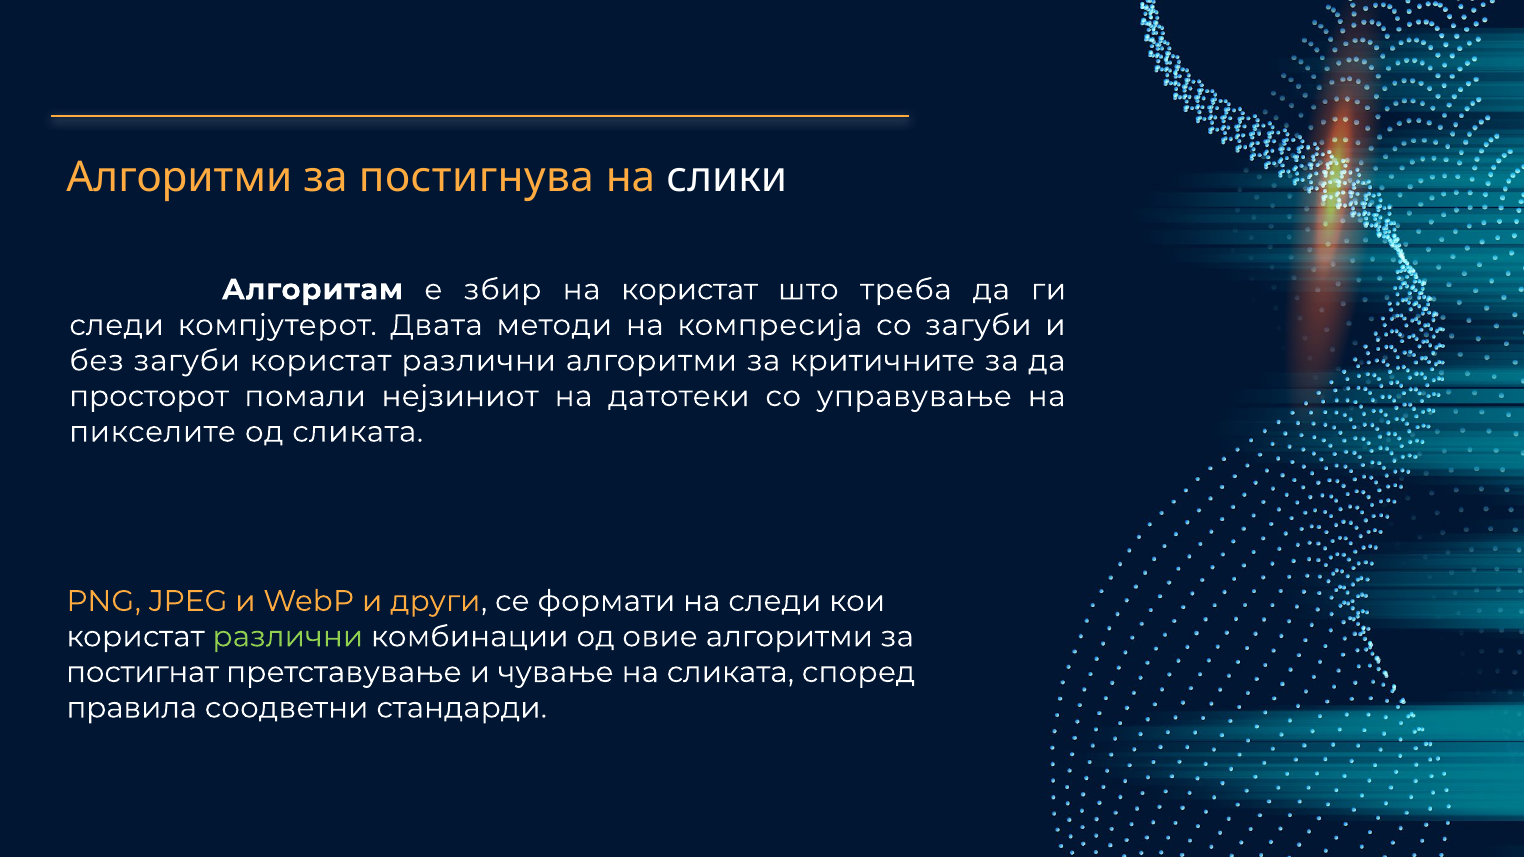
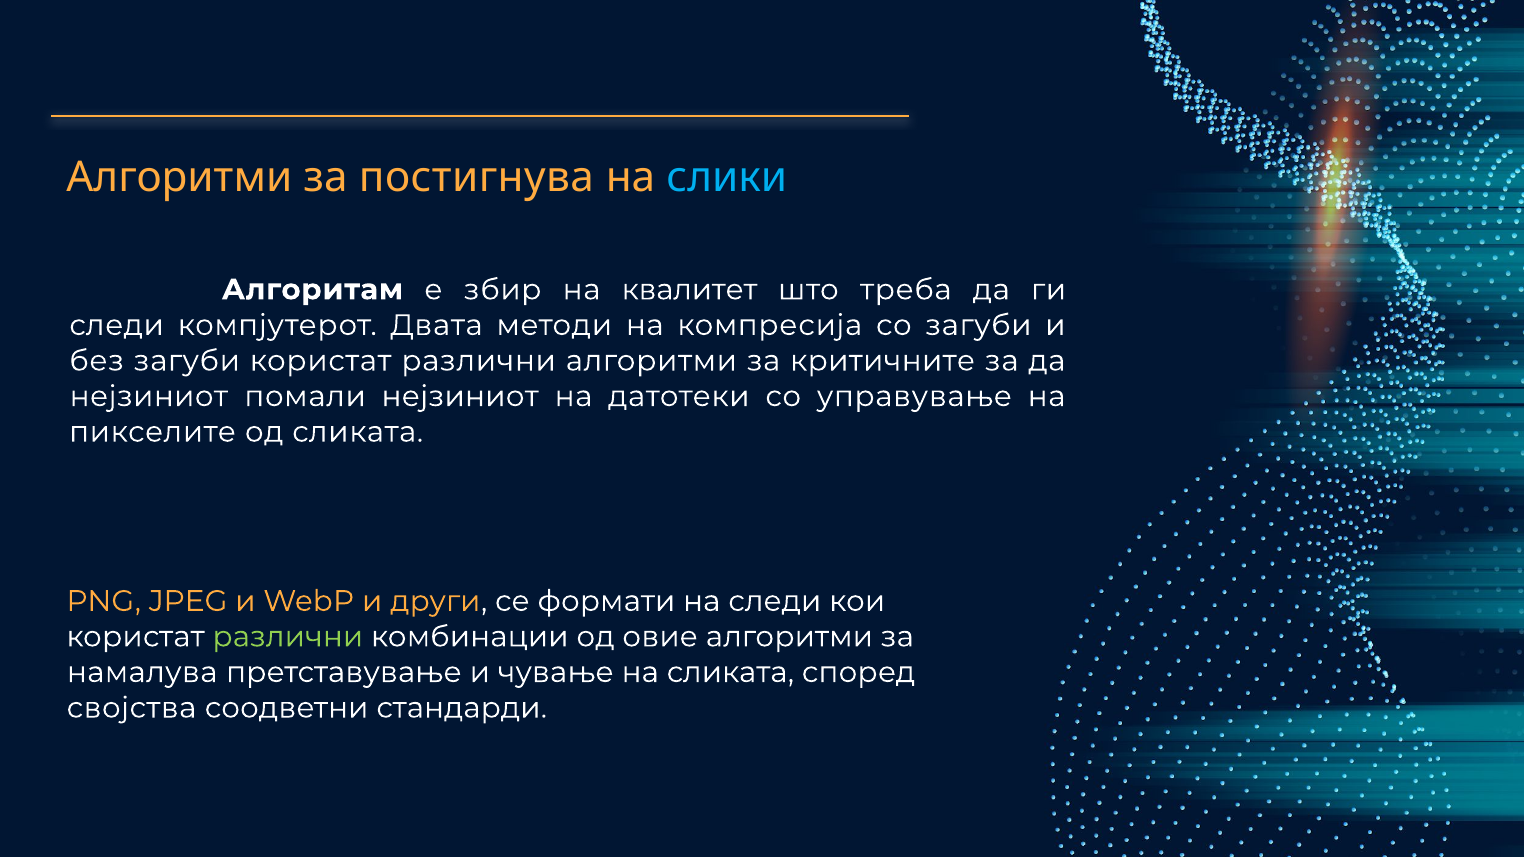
слики colour: white -> light blue
на користат: користат -> квалитет
просторот at (149, 396): просторот -> нејзиниот
постигнат: постигнат -> намалува
правила: правила -> својства
